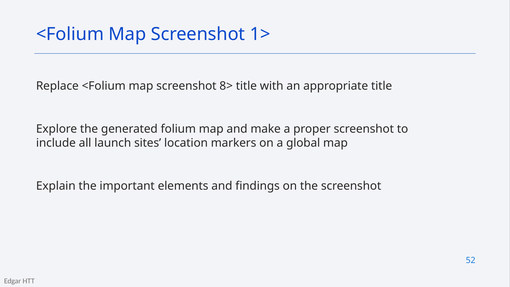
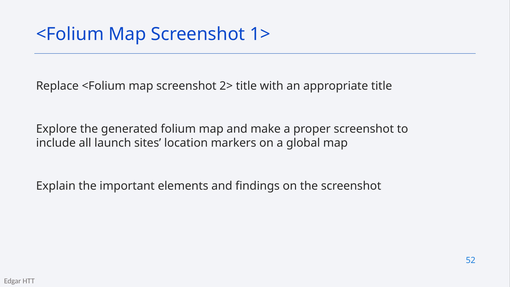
8>: 8> -> 2>
